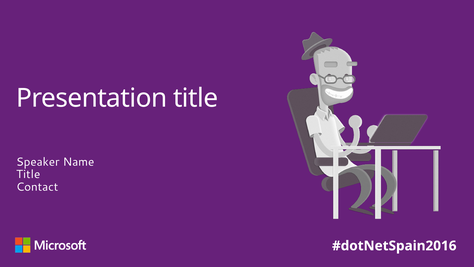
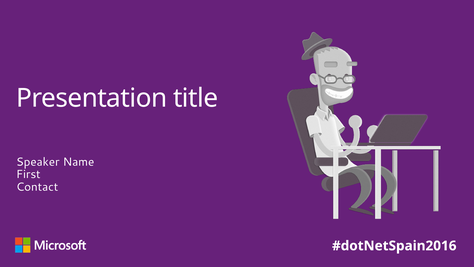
Title at (28, 174): Title -> First
